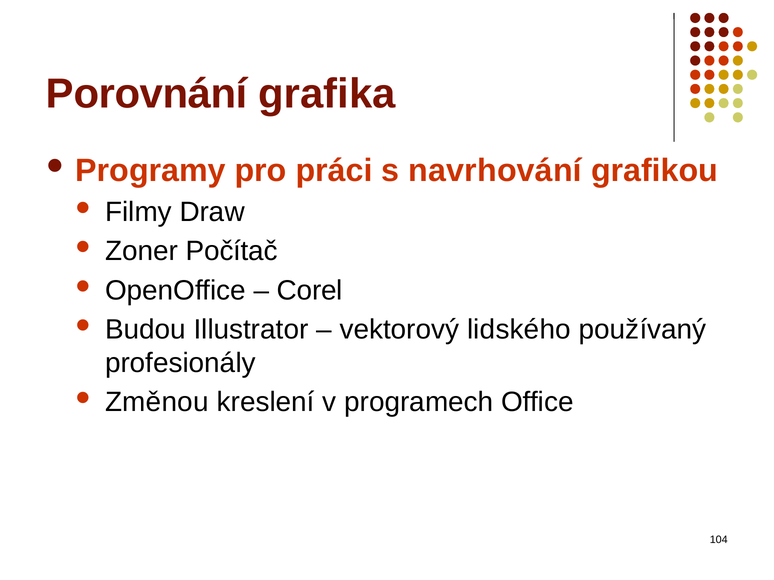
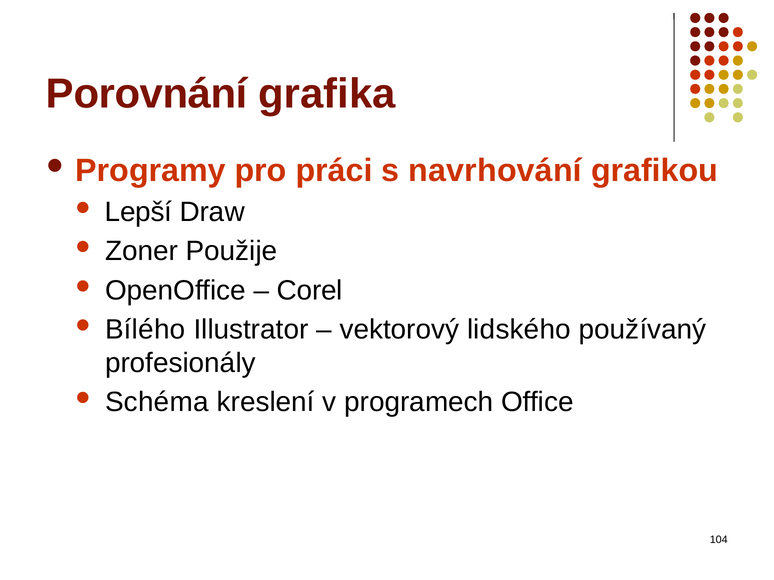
Filmy: Filmy -> Lepší
Počítač: Počítač -> Použije
Budou: Budou -> Bílého
Změnou: Změnou -> Schéma
